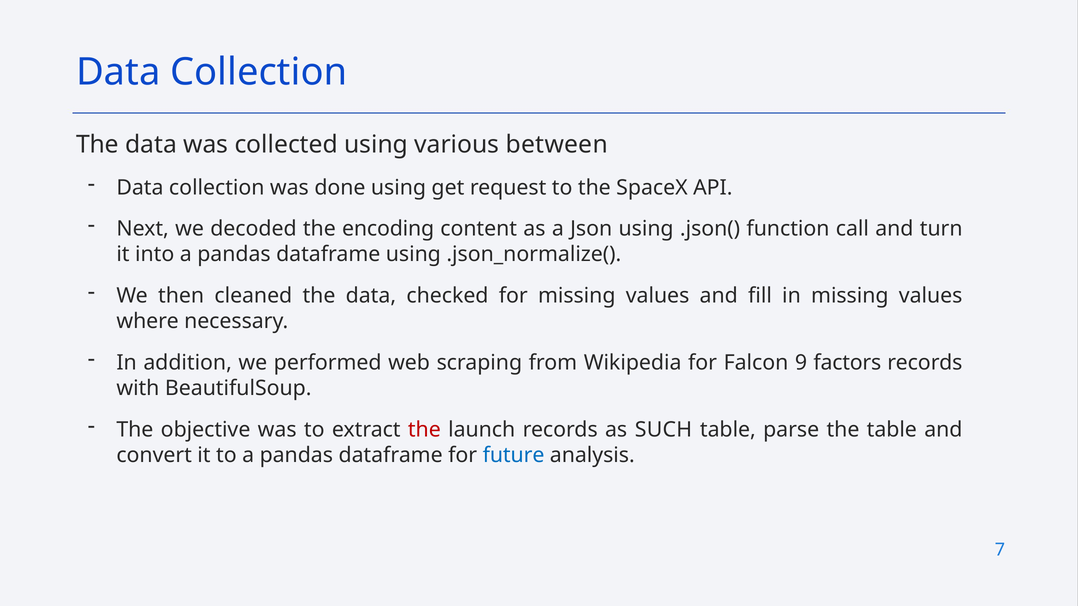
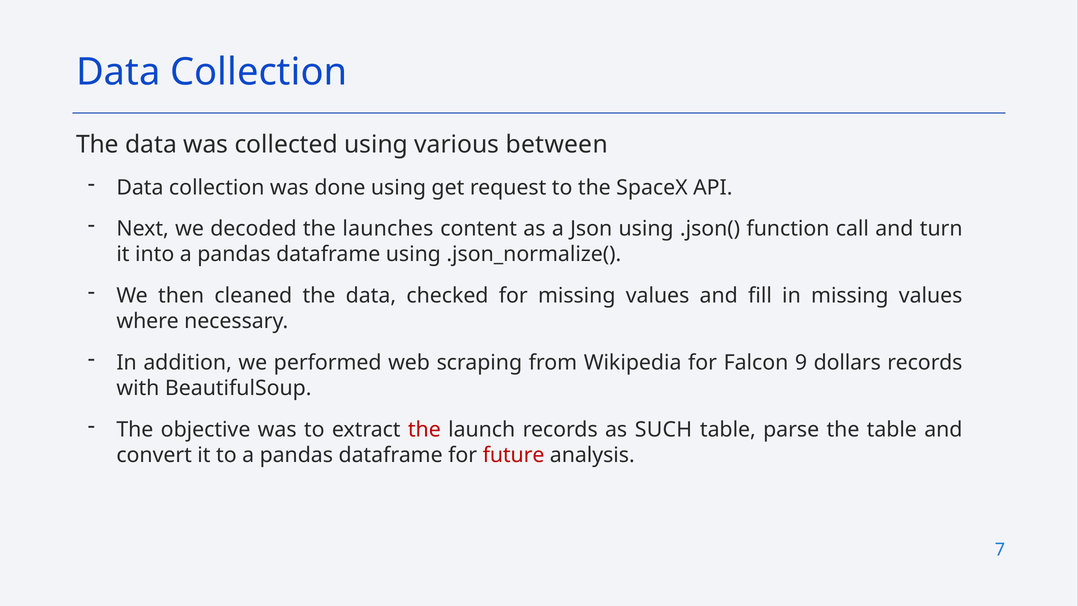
encoding: encoding -> launches
factors: factors -> dollars
future colour: blue -> red
